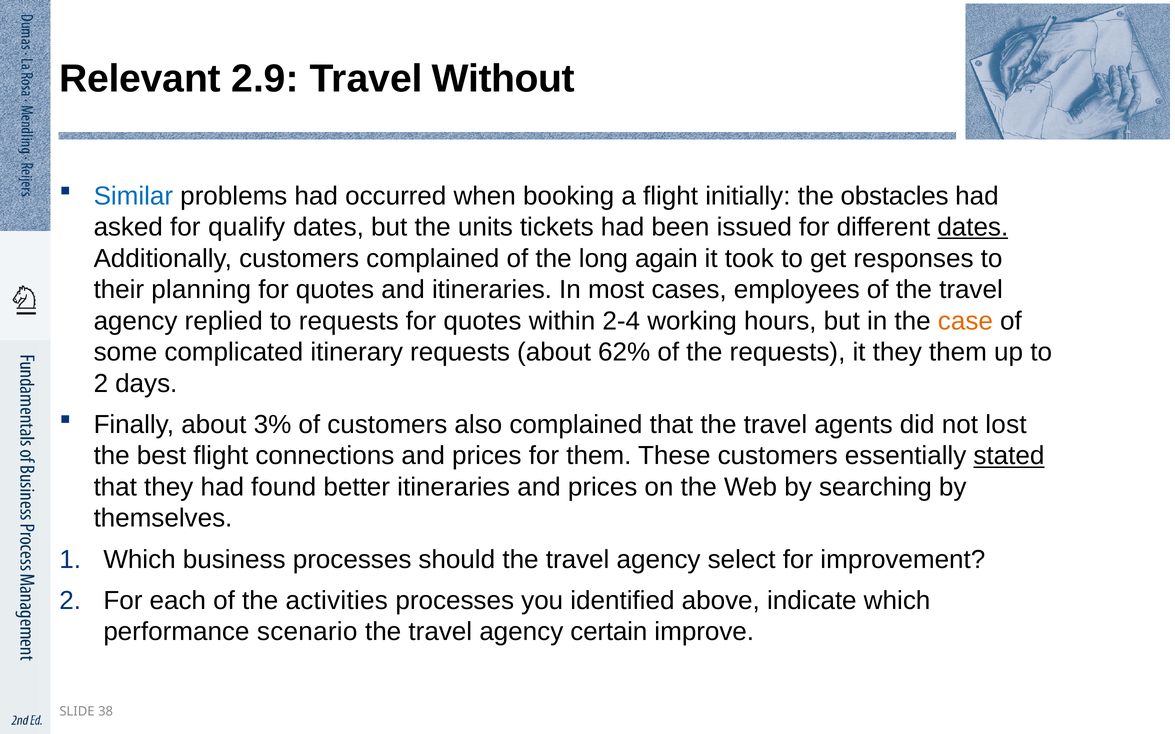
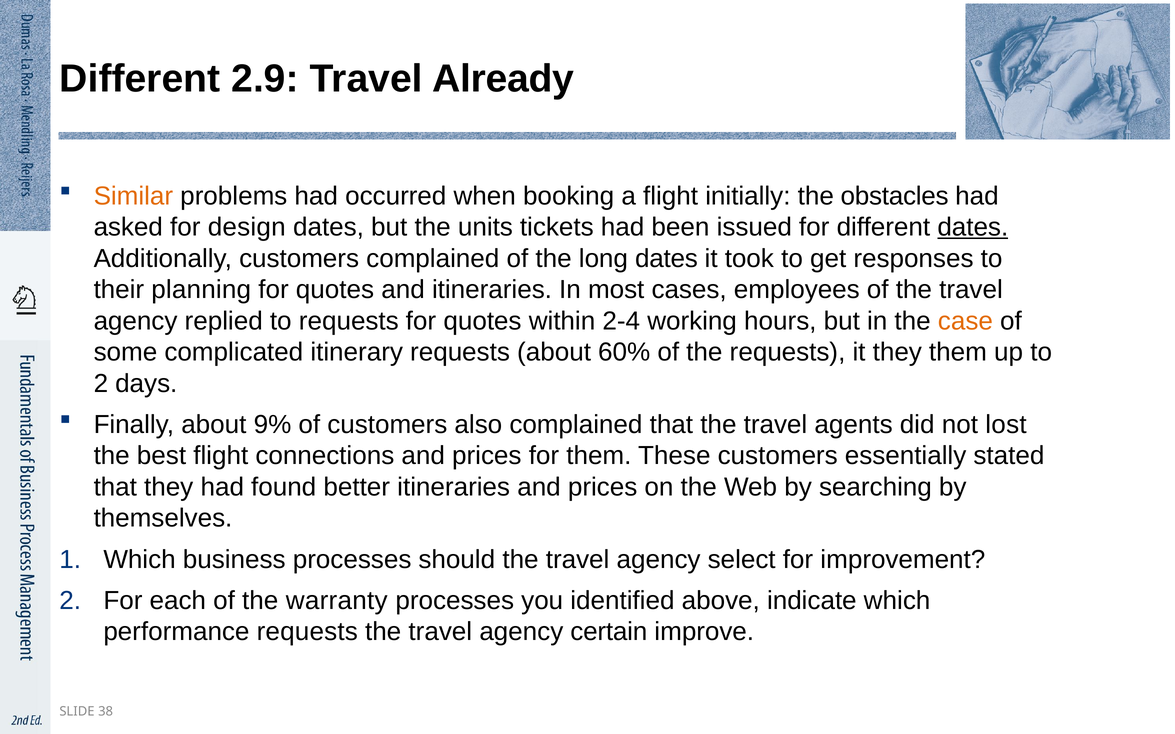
Relevant at (140, 79): Relevant -> Different
Without: Without -> Already
Similar colour: blue -> orange
qualify: qualify -> design
long again: again -> dates
62%: 62% -> 60%
3%: 3% -> 9%
stated underline: present -> none
activities: activities -> warranty
performance scenario: scenario -> requests
